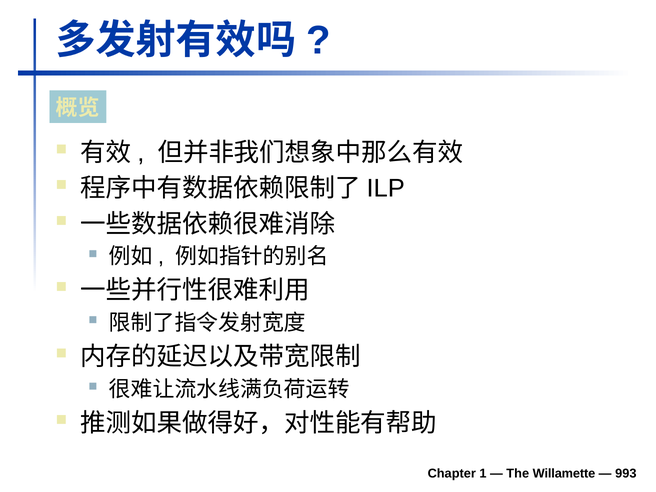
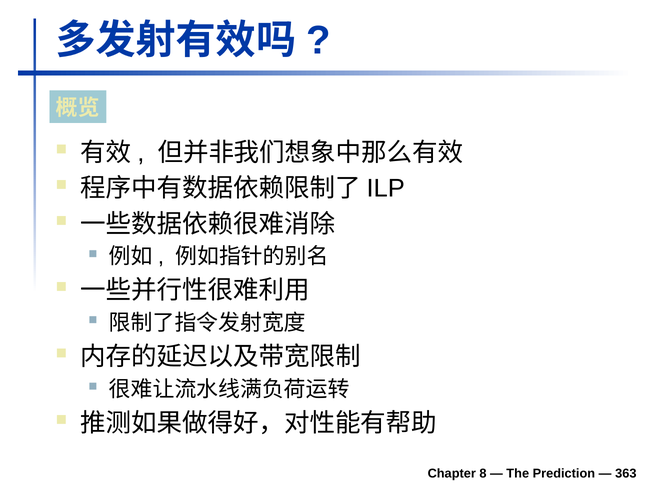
1: 1 -> 8
Willamette: Willamette -> Prediction
993: 993 -> 363
